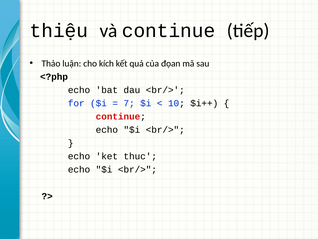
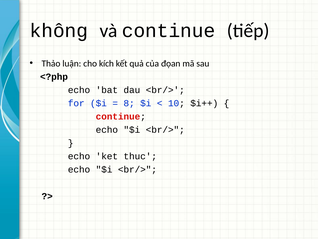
thiệu: thiệu -> không
7: 7 -> 8
